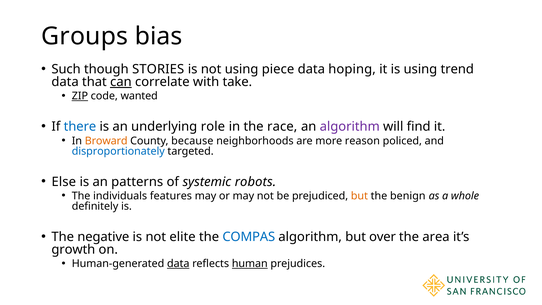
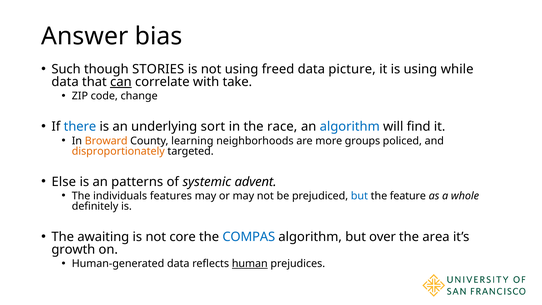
Groups: Groups -> Answer
piece: piece -> freed
hoping: hoping -> picture
trend: trend -> while
ZIP underline: present -> none
wanted: wanted -> change
role: role -> sort
algorithm at (350, 127) colour: purple -> blue
because: because -> learning
reason: reason -> groups
disproportionately colour: blue -> orange
robots: robots -> advent
but at (359, 196) colour: orange -> blue
benign: benign -> feature
negative: negative -> awaiting
elite: elite -> core
data at (178, 264) underline: present -> none
